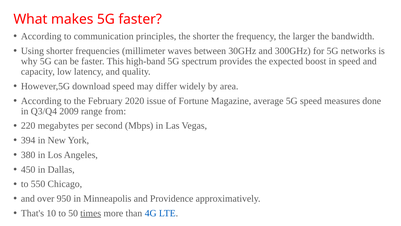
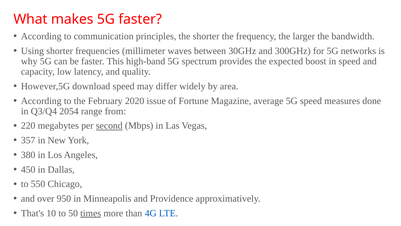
2009: 2009 -> 2054
second underline: none -> present
394: 394 -> 357
